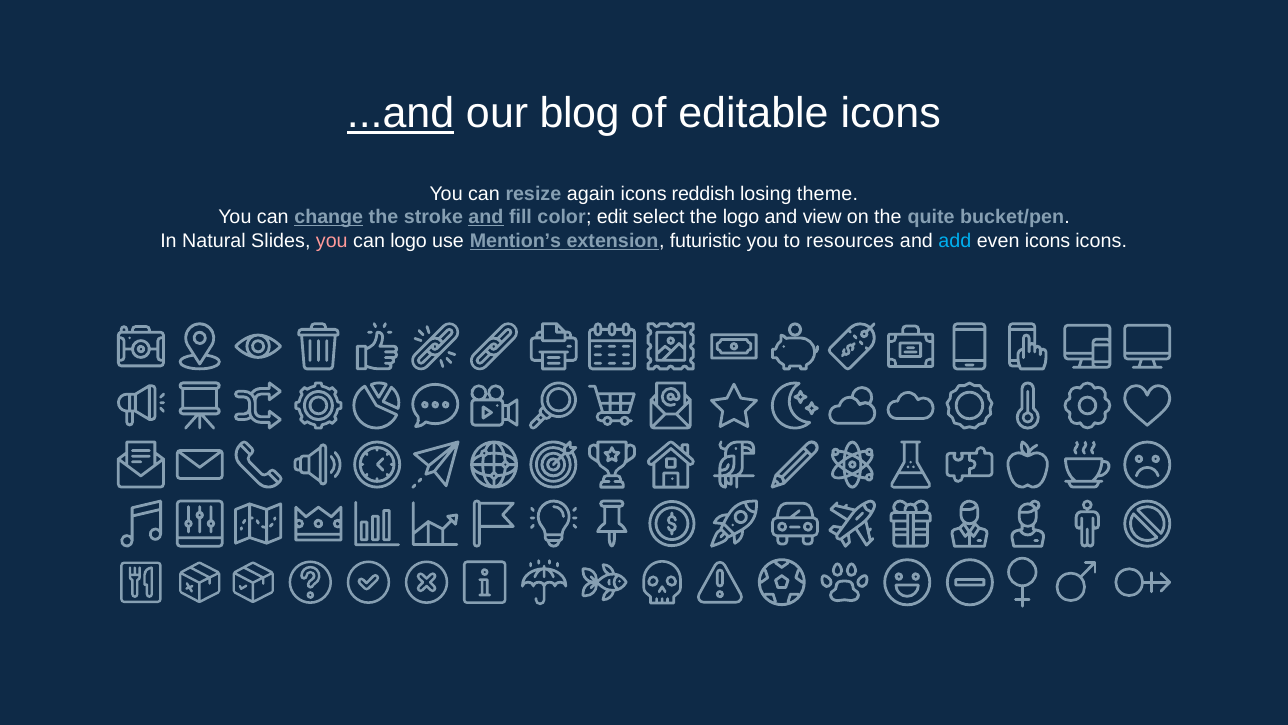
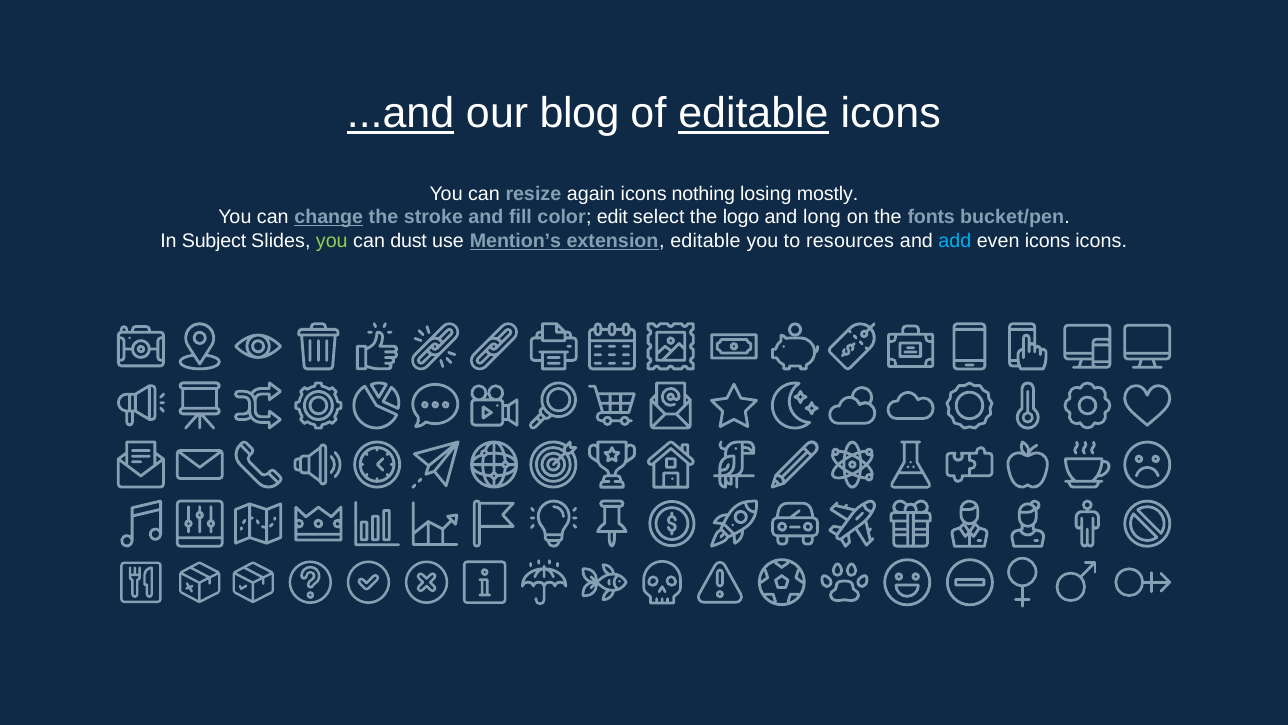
editable at (753, 114) underline: none -> present
reddish: reddish -> nothing
theme: theme -> mostly
and at (486, 217) underline: present -> none
view: view -> long
quite: quite -> fonts
Natural: Natural -> Subject
you at (332, 241) colour: pink -> light green
can logo: logo -> dust
extension futuristic: futuristic -> editable
